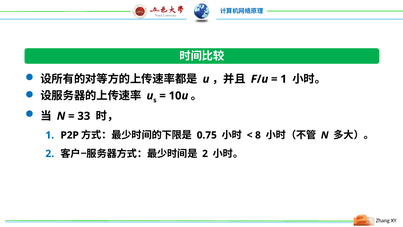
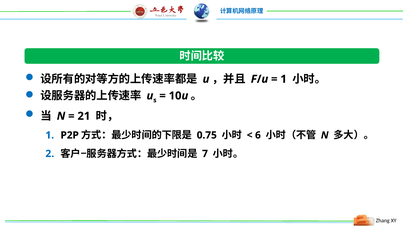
33: 33 -> 21
8: 8 -> 6
2 at (205, 153): 2 -> 7
